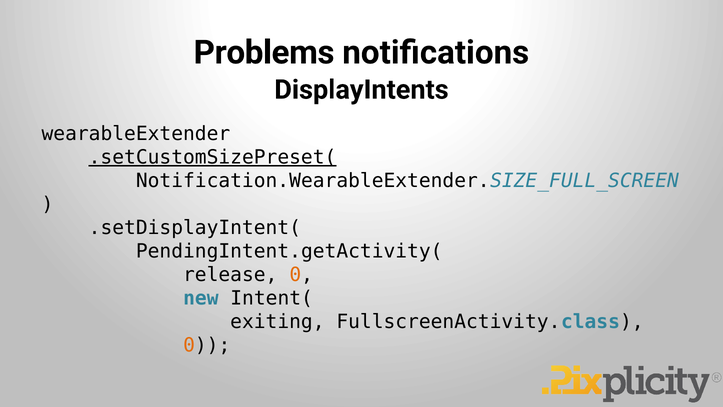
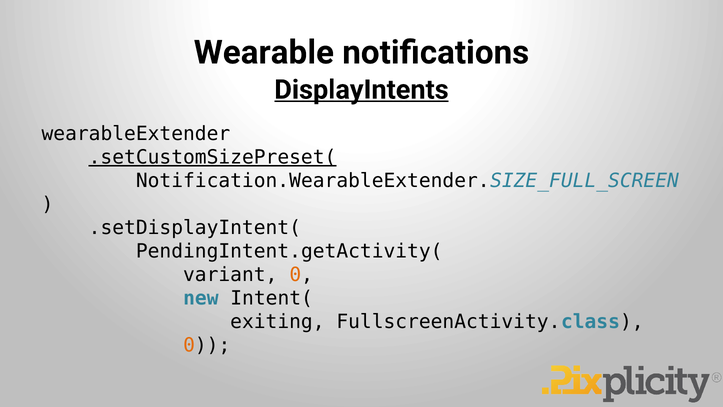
Problems: Problems -> Wearable
DisplayIntents underline: none -> present
release: release -> variant
